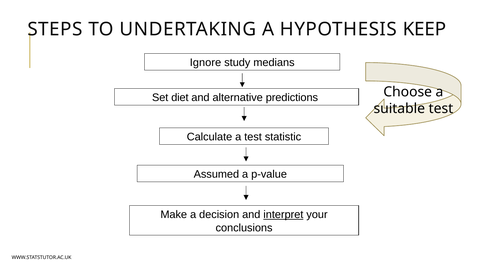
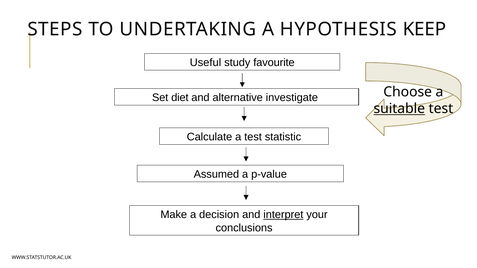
Ignore: Ignore -> Useful
medians: medians -> favourite
predictions: predictions -> investigate
suitable underline: none -> present
